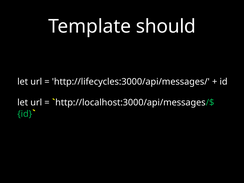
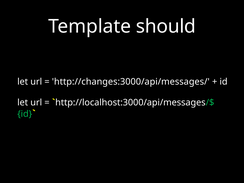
http://lifecycles:3000/api/messages/: http://lifecycles:3000/api/messages/ -> http://changes:3000/api/messages/
